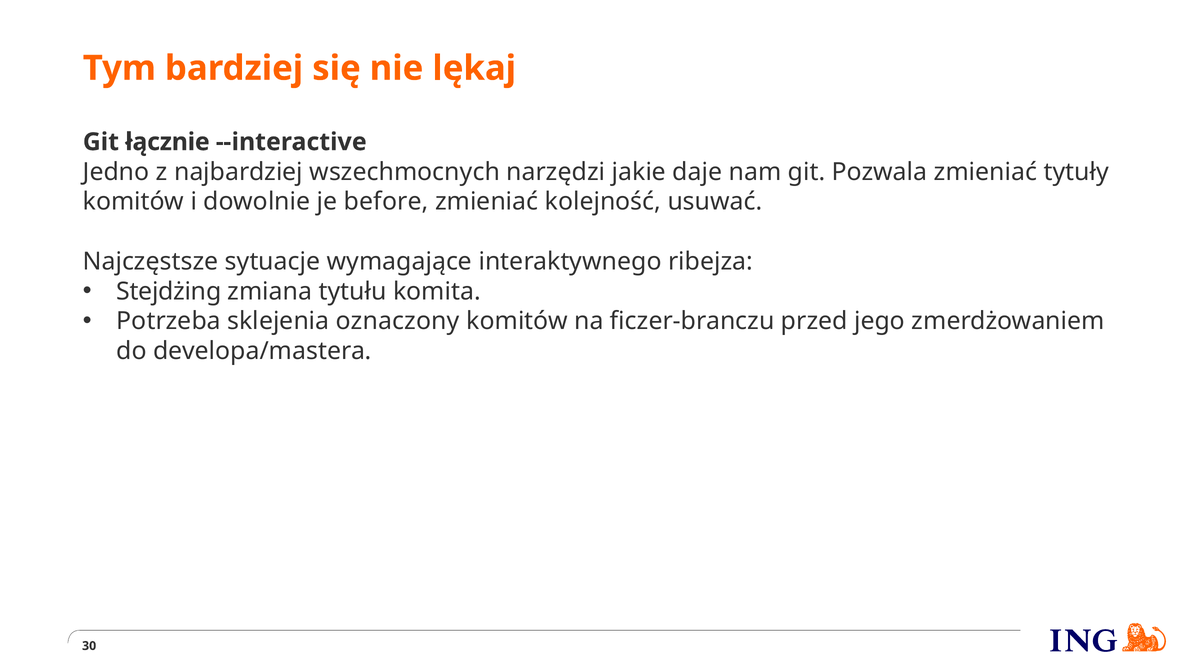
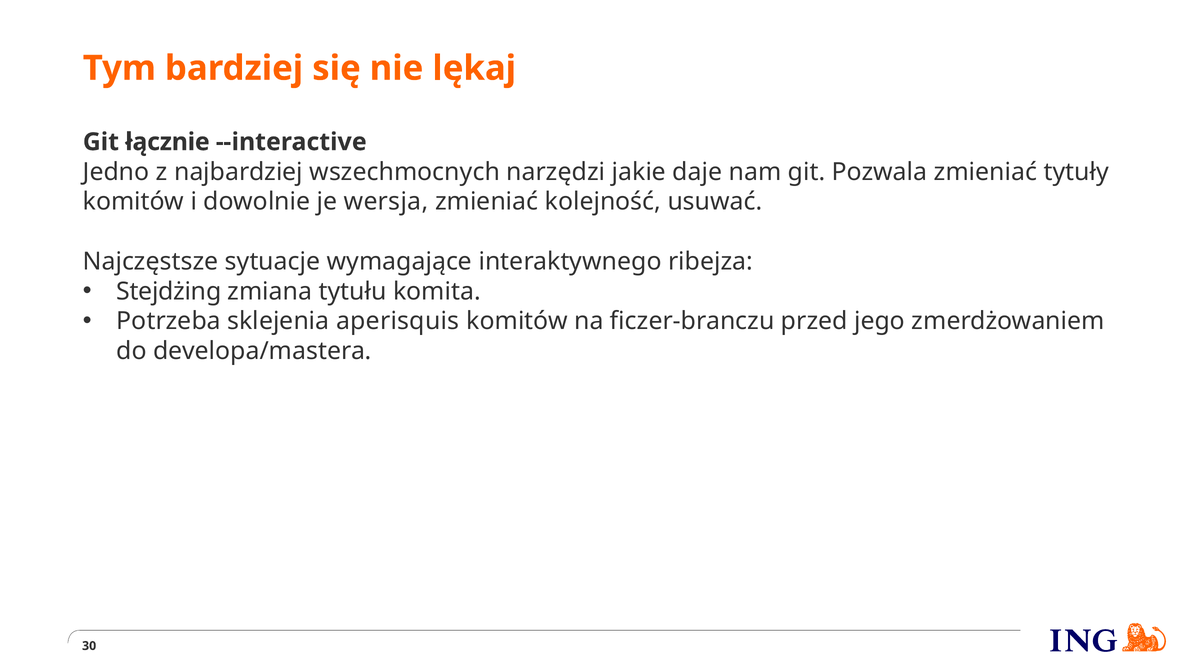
before: before -> wersja
oznaczony: oznaczony -> aperisquis
